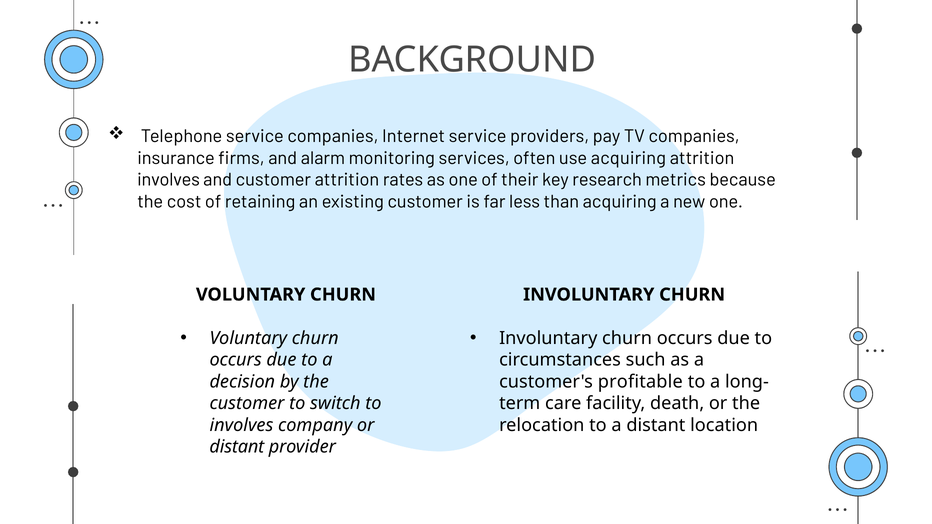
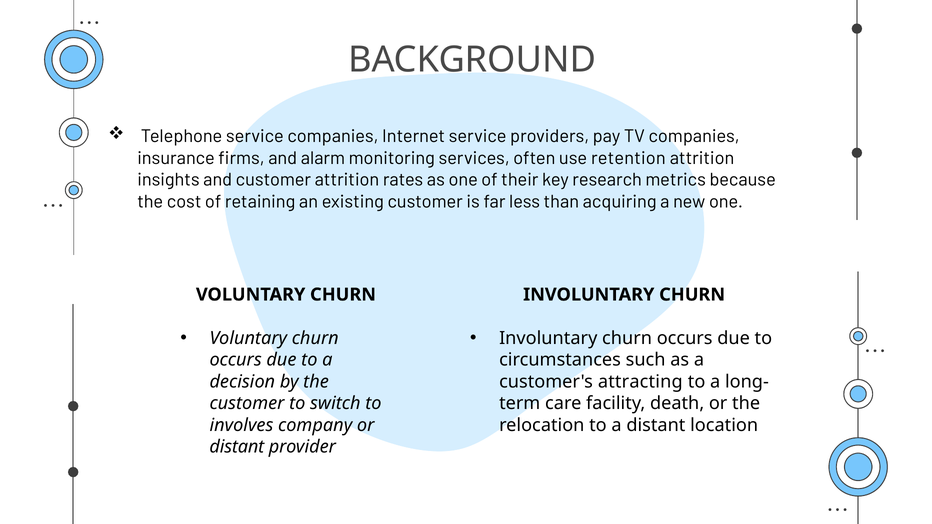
use acquiring: acquiring -> retention
involves at (169, 180): involves -> insights
profitable: profitable -> attracting
